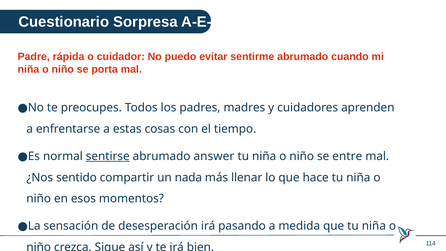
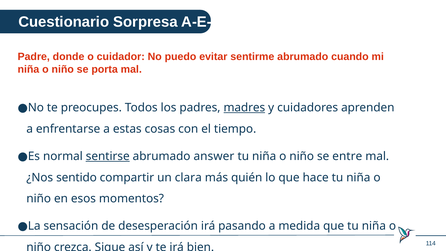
rápida: rápida -> donde
madres underline: none -> present
nada: nada -> clara
llenar: llenar -> quién
